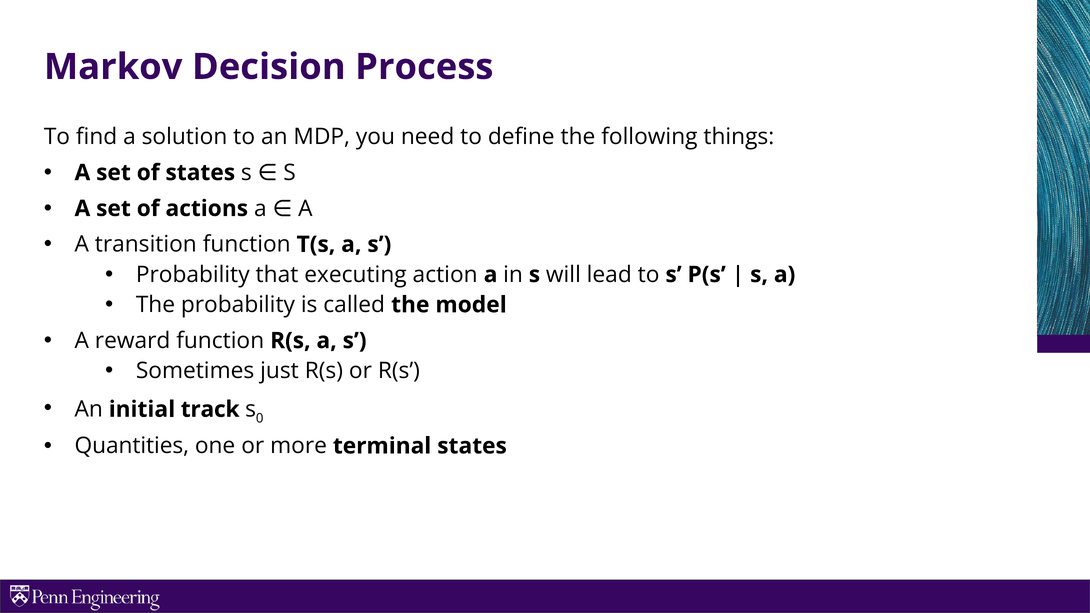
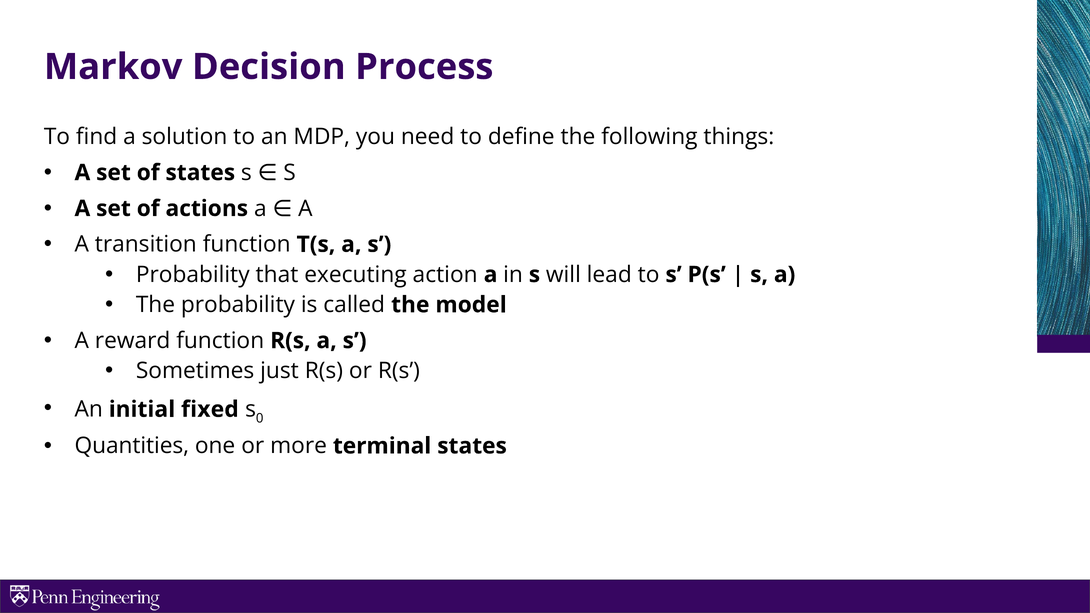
track: track -> fixed
